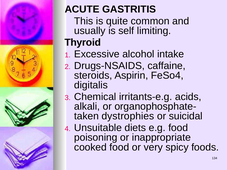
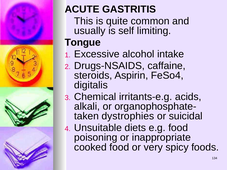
Thyroid: Thyroid -> Tongue
